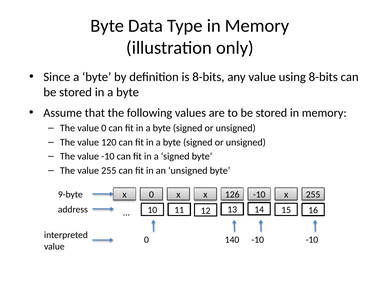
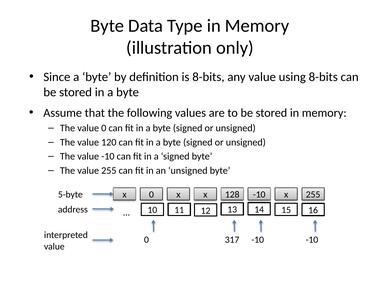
9-byte: 9-byte -> 5-byte
126: 126 -> 128
140: 140 -> 317
